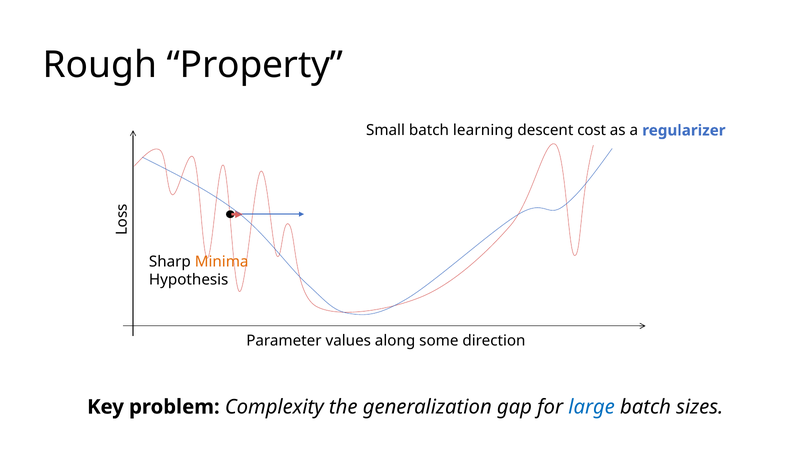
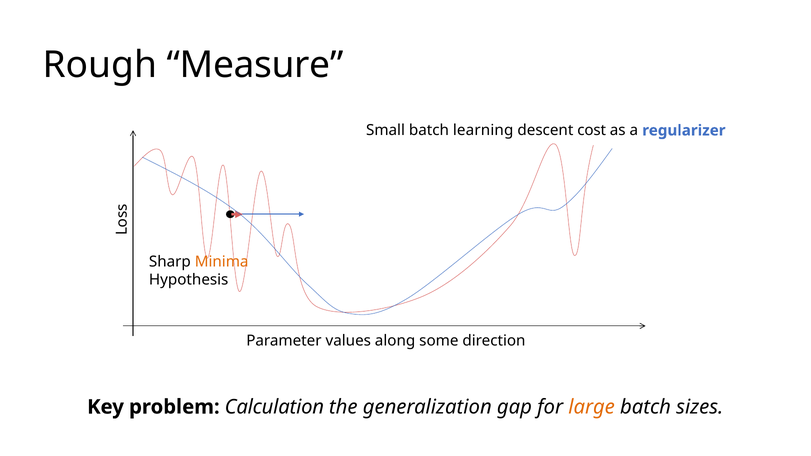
Property: Property -> Measure
Complexity: Complexity -> Calculation
large colour: blue -> orange
